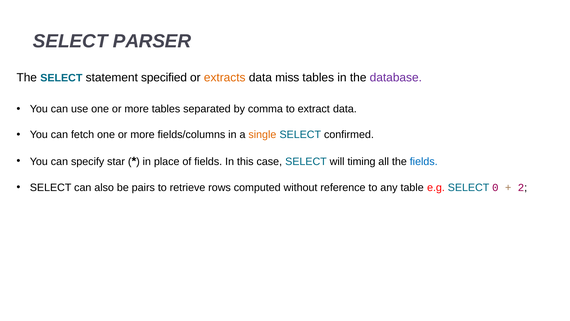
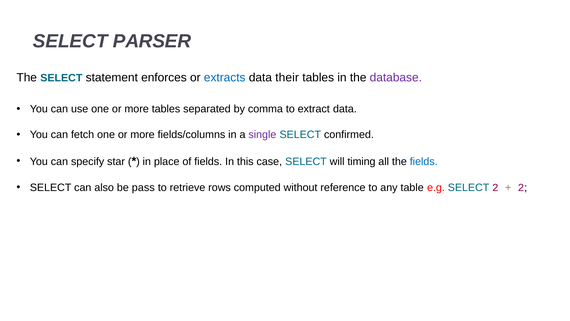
specified: specified -> enforces
extracts colour: orange -> blue
miss: miss -> their
single colour: orange -> purple
pairs: pairs -> pass
SELECT 0: 0 -> 2
